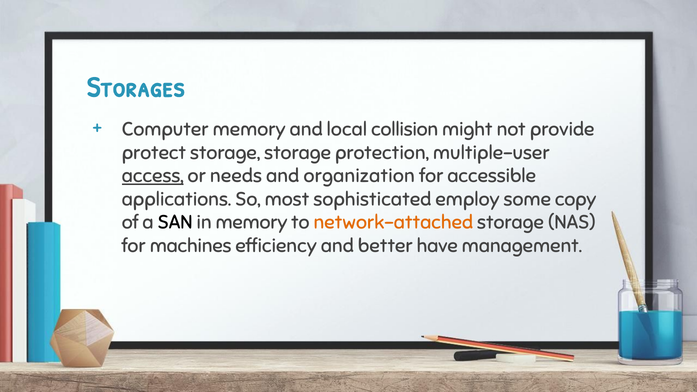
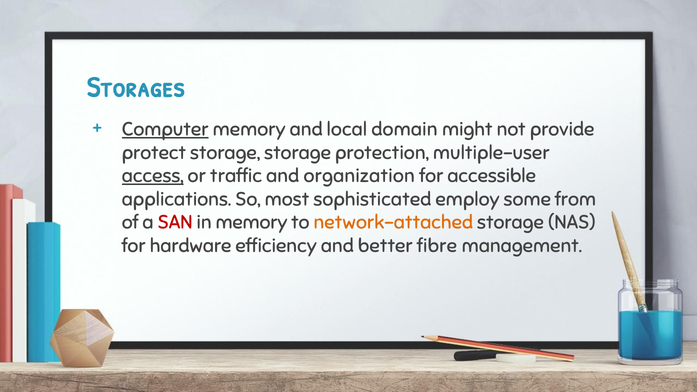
Computer underline: none -> present
collision: collision -> domain
needs: needs -> traffic
copy: copy -> from
SAN colour: black -> red
machines: machines -> hardware
have: have -> fibre
